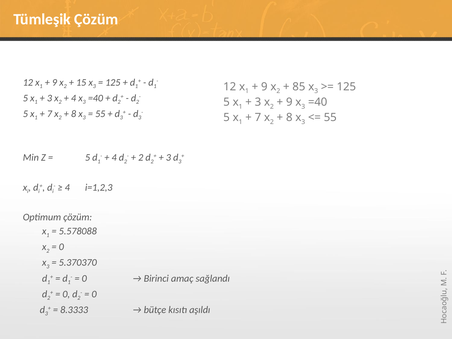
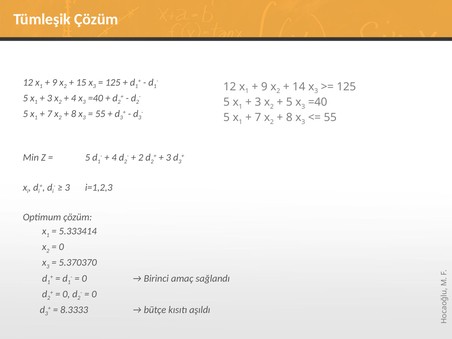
85: 85 -> 14
9 at (289, 102): 9 -> 5
4 at (67, 187): 4 -> 3
5.578088: 5.578088 -> 5.333414
